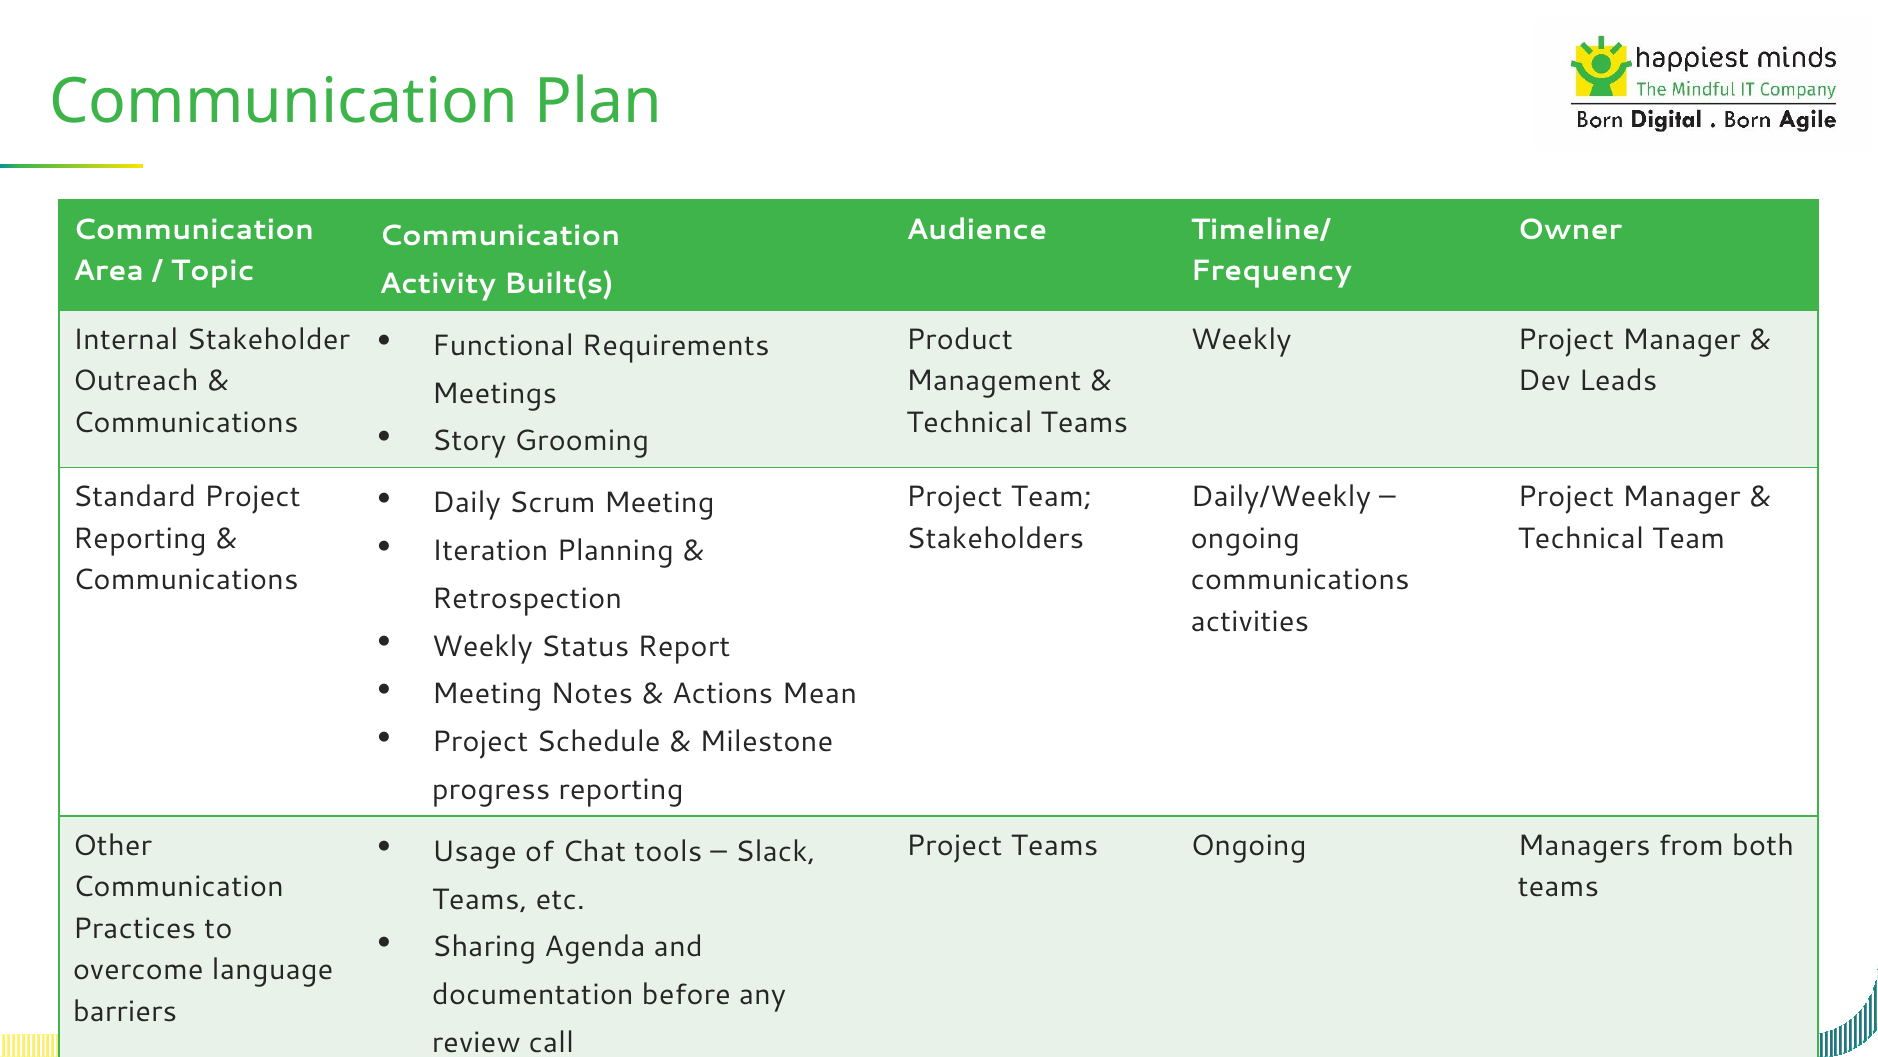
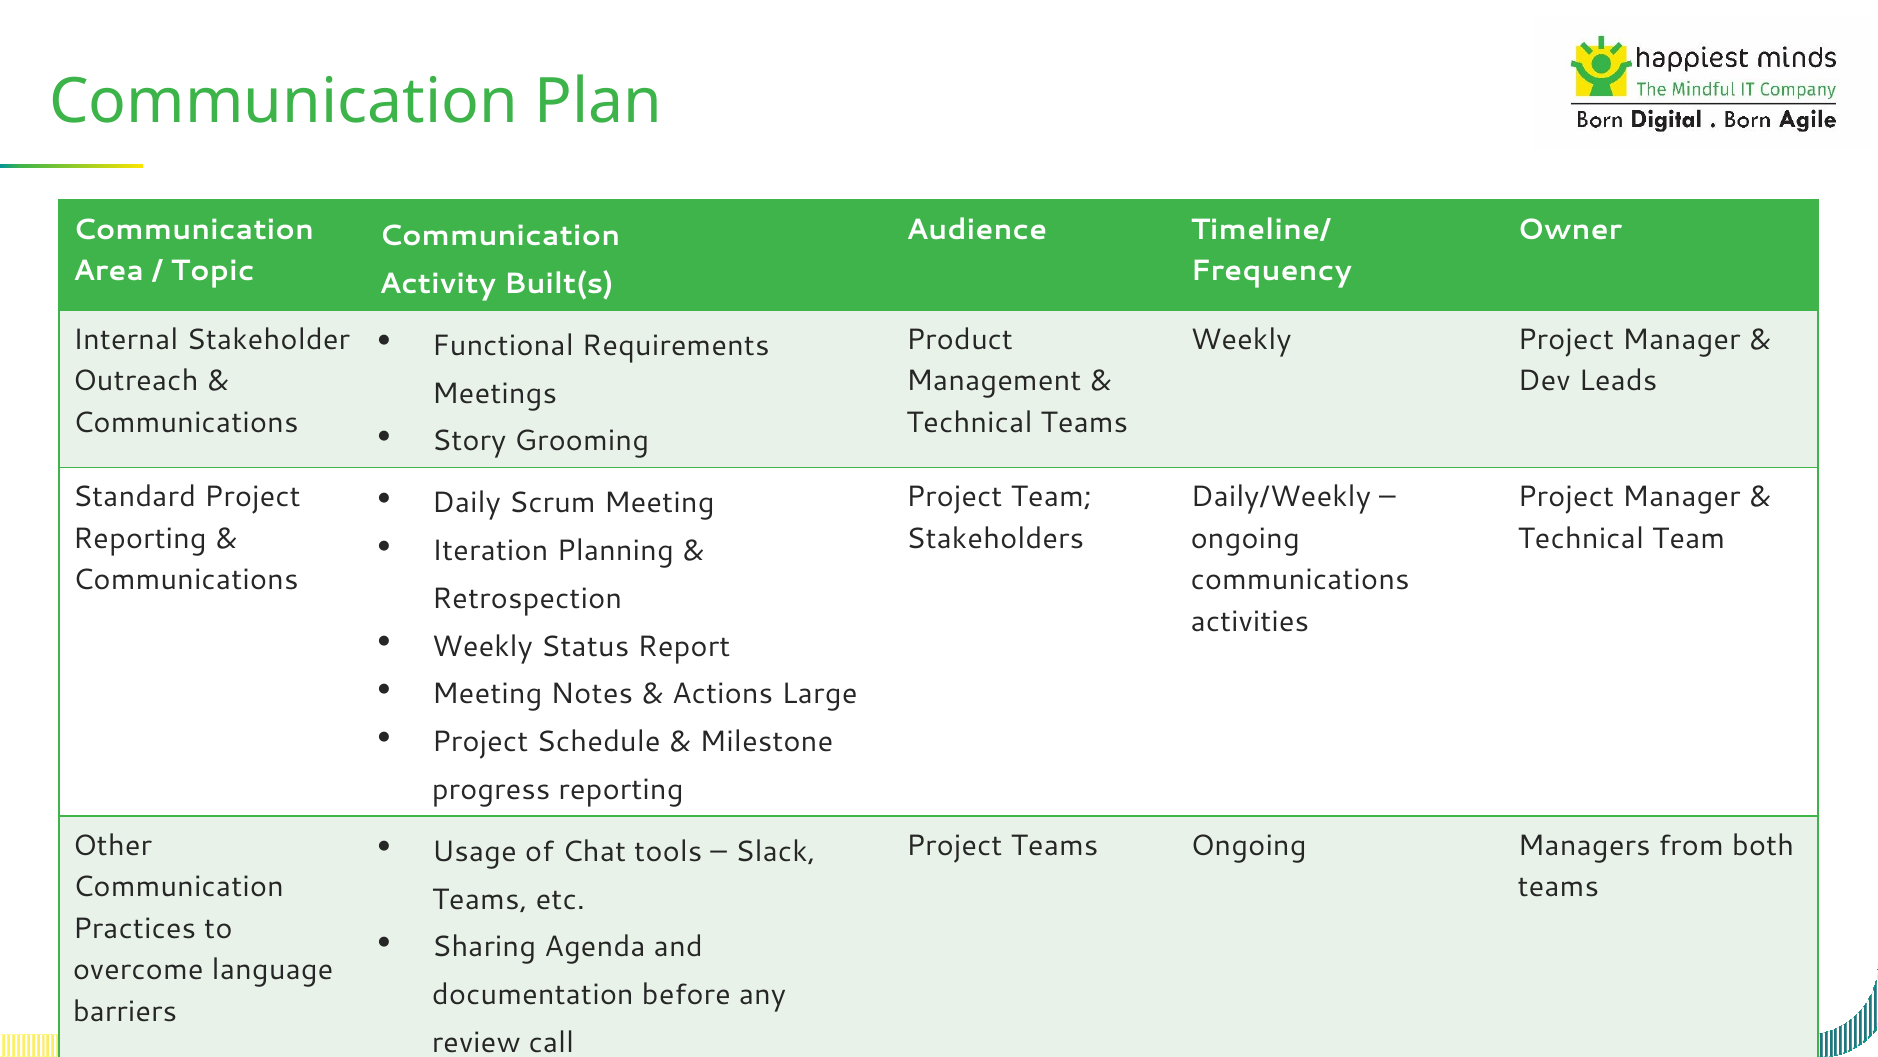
Mean: Mean -> Large
